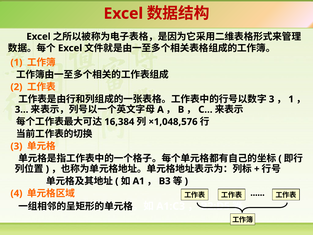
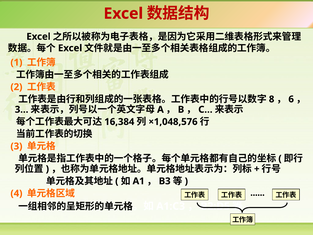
3 at (272, 99): 3 -> 8
1 at (291, 99): 1 -> 6
